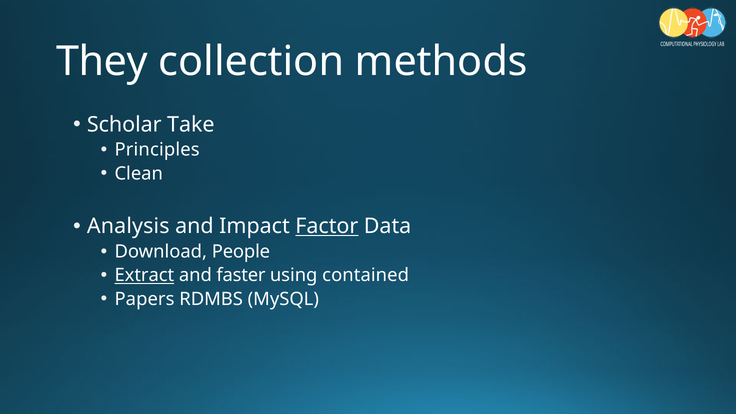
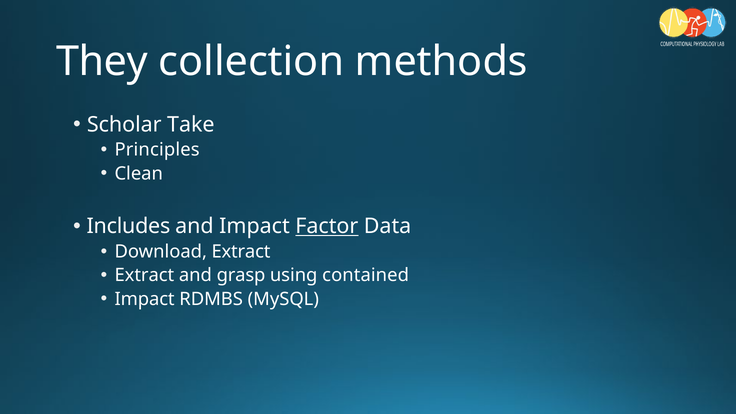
Analysis: Analysis -> Includes
Download People: People -> Extract
Extract at (144, 275) underline: present -> none
faster: faster -> grasp
Papers at (145, 299): Papers -> Impact
